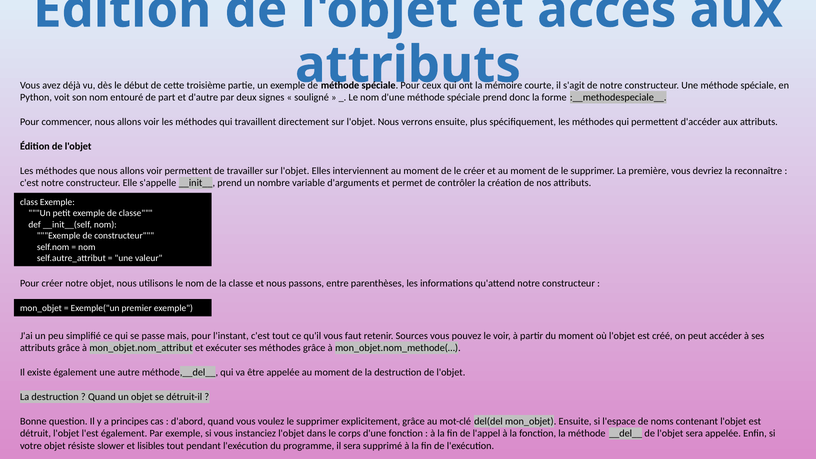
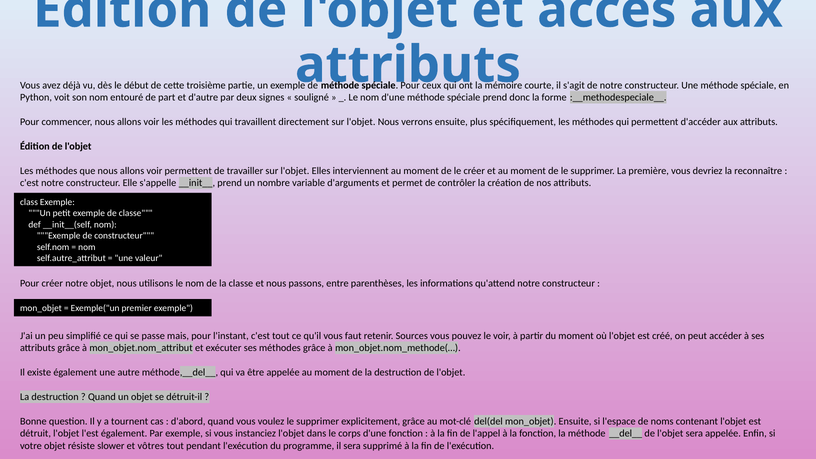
principes: principes -> tournent
lisibles: lisibles -> vôtres
